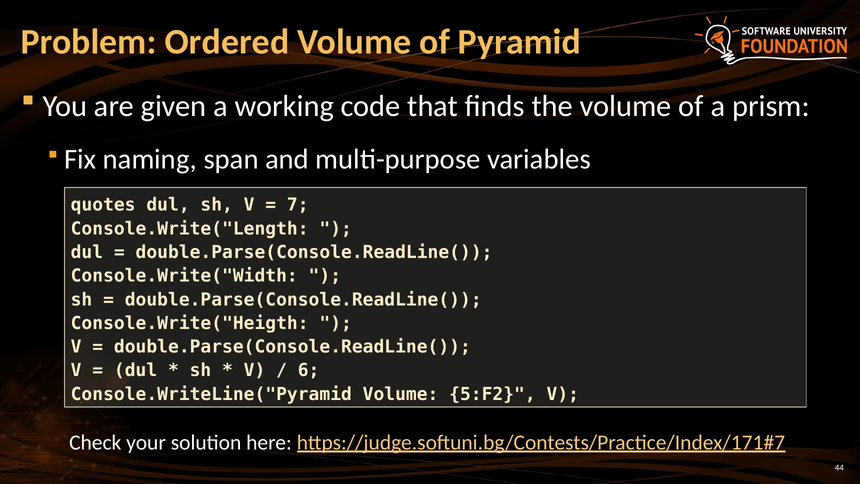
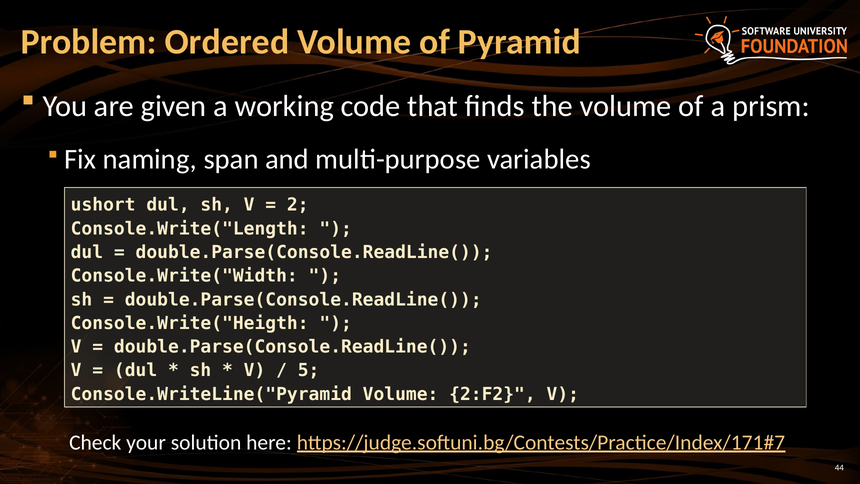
quotes: quotes -> ushort
7: 7 -> 2
6: 6 -> 5
5:F2: 5:F2 -> 2:F2
